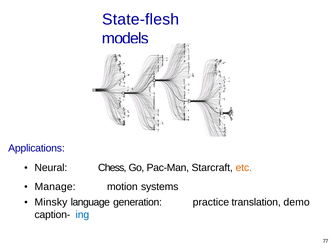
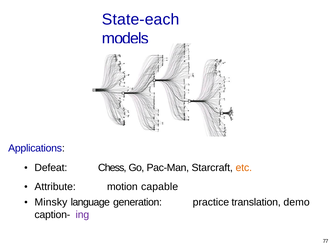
State-flesh: State-flesh -> State-each
Neural: Neural -> Defeat
Manage: Manage -> Attribute
systems: systems -> capable
ing colour: blue -> purple
